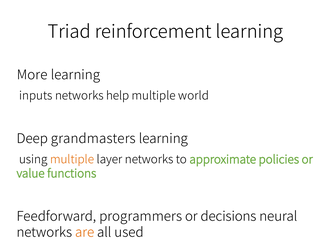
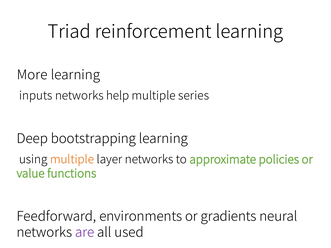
world: world -> series
grandmasters: grandmasters -> bootstrapping
programmers: programmers -> environments
decisions: decisions -> gradients
are colour: orange -> purple
